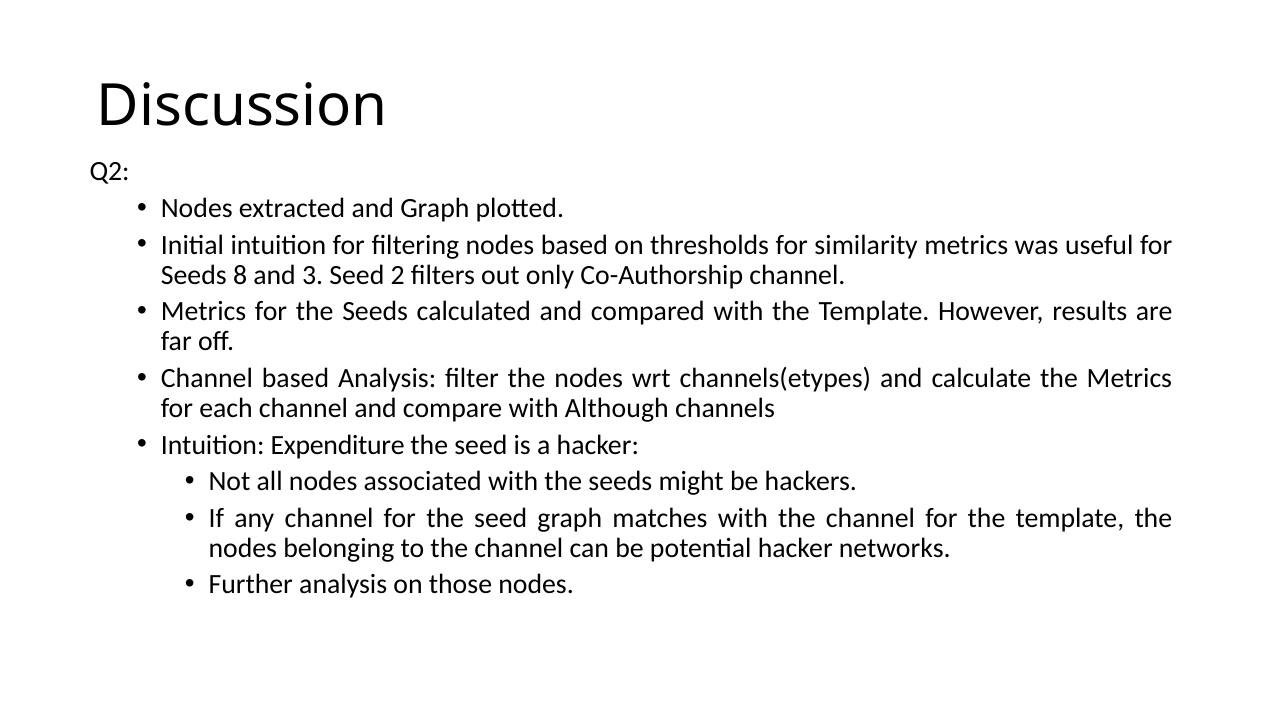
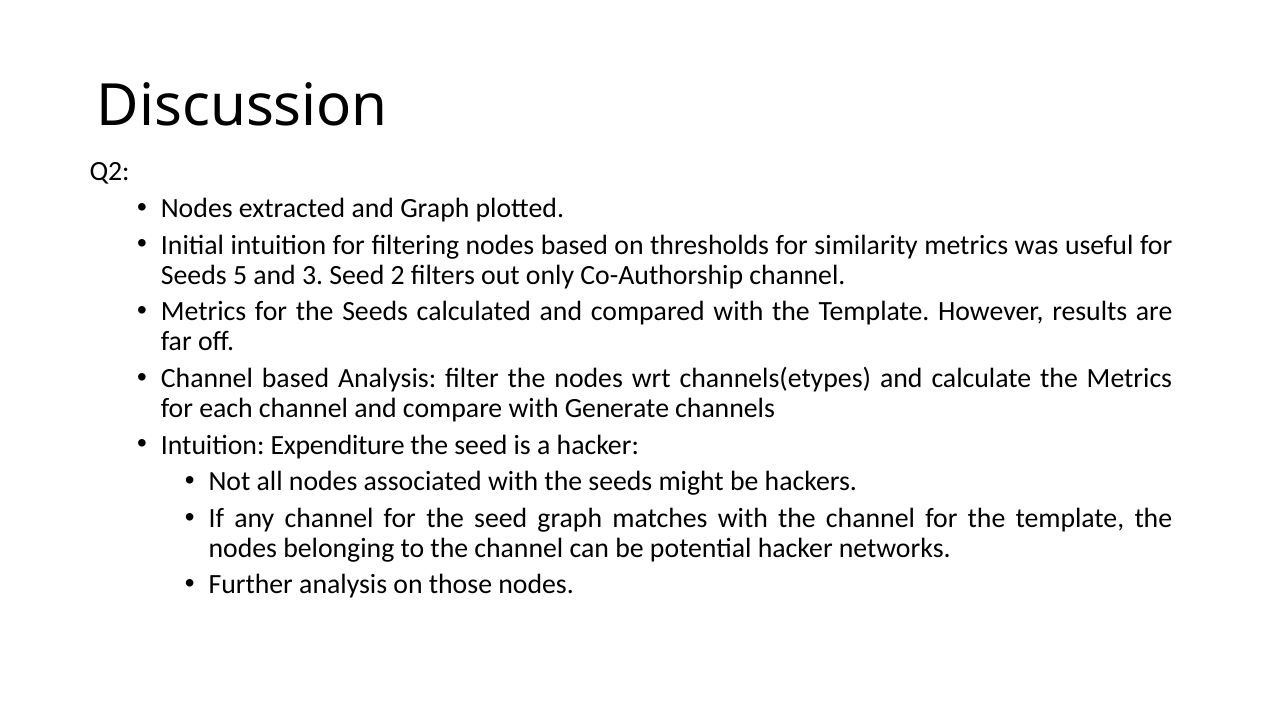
8: 8 -> 5
Although: Although -> Generate
